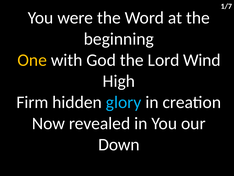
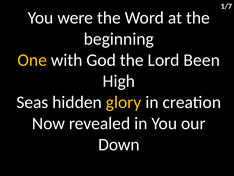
Wind: Wind -> Been
Firm: Firm -> Seas
glory colour: light blue -> yellow
